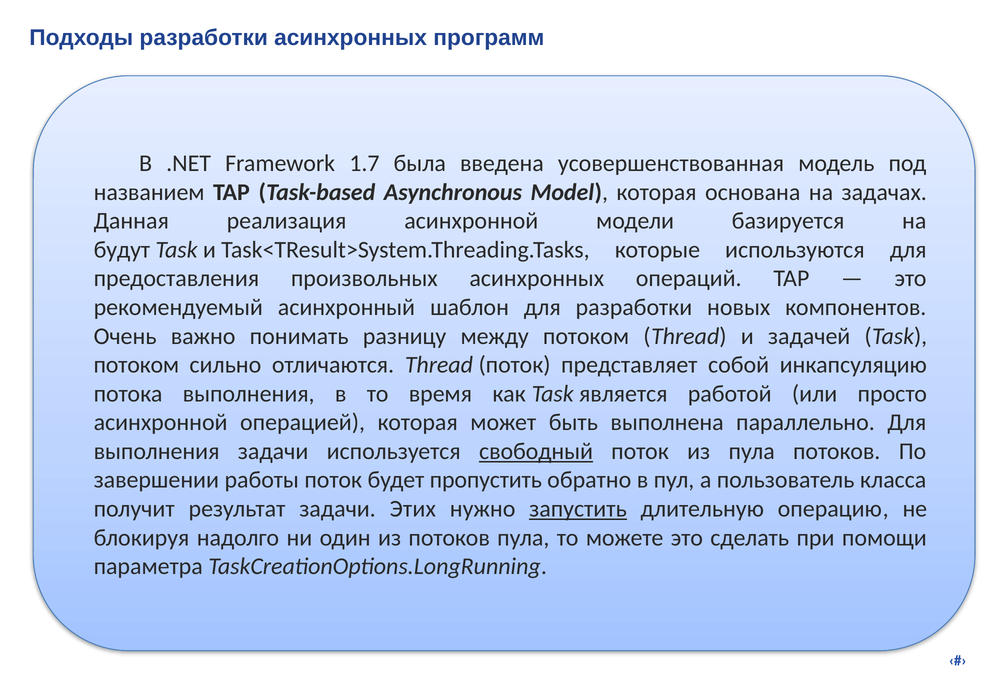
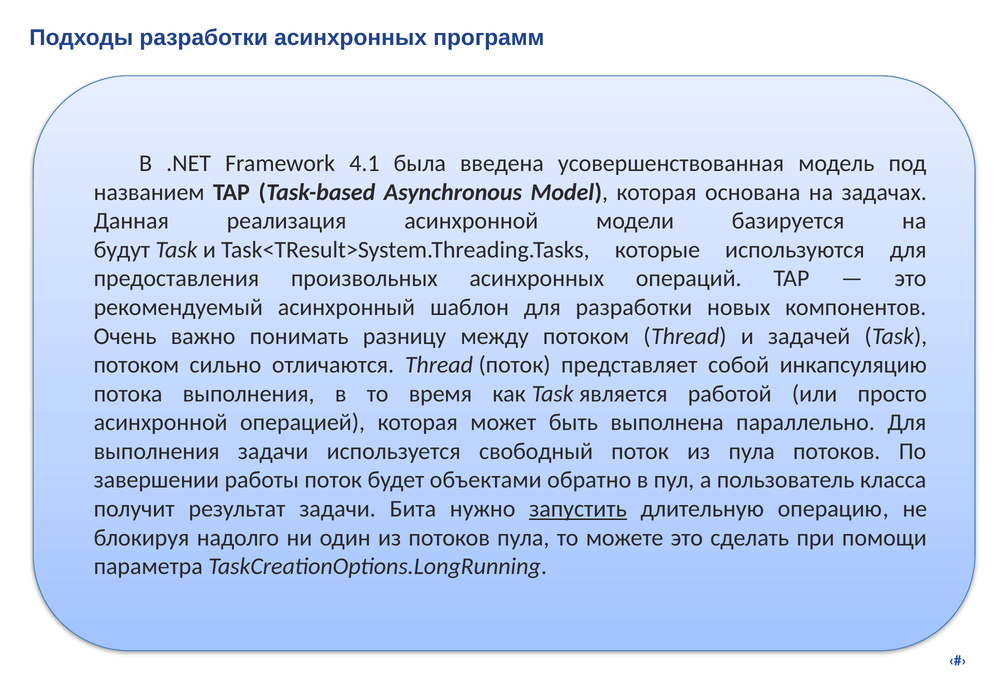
1.7: 1.7 -> 4.1
свободный underline: present -> none
пропустить: пропустить -> объектами
Этих: Этих -> Бита
